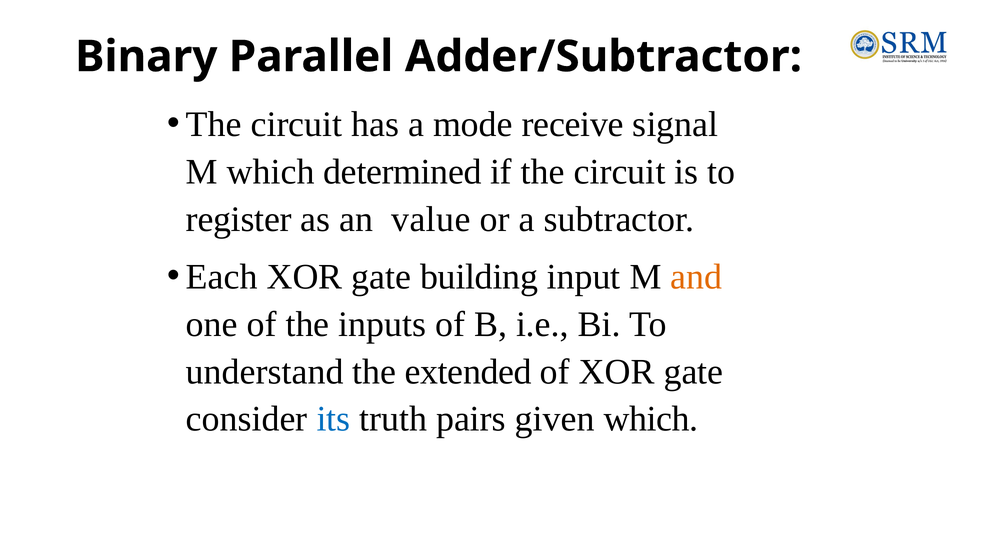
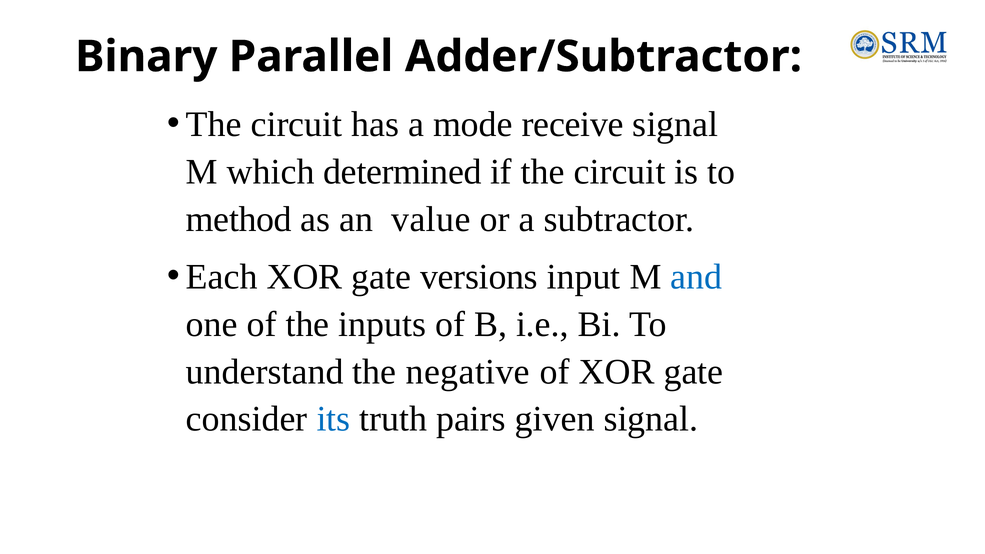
register: register -> method
building: building -> versions
and colour: orange -> blue
extended: extended -> negative
given which: which -> signal
